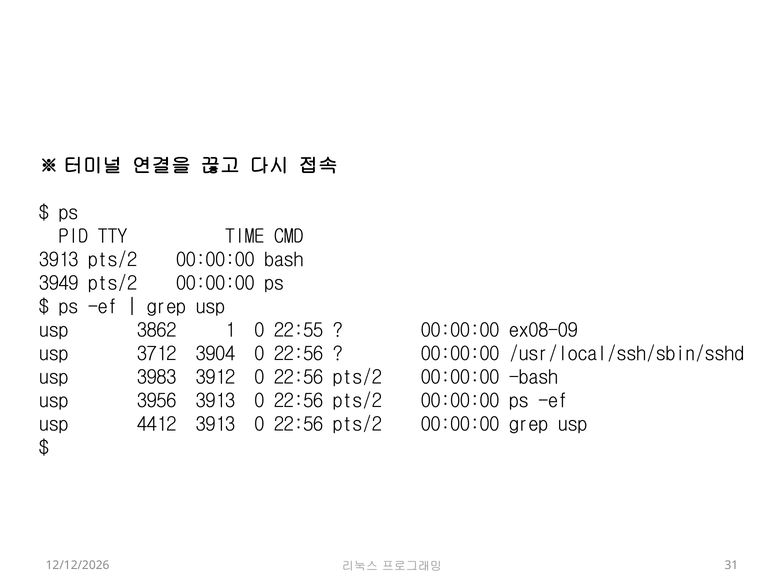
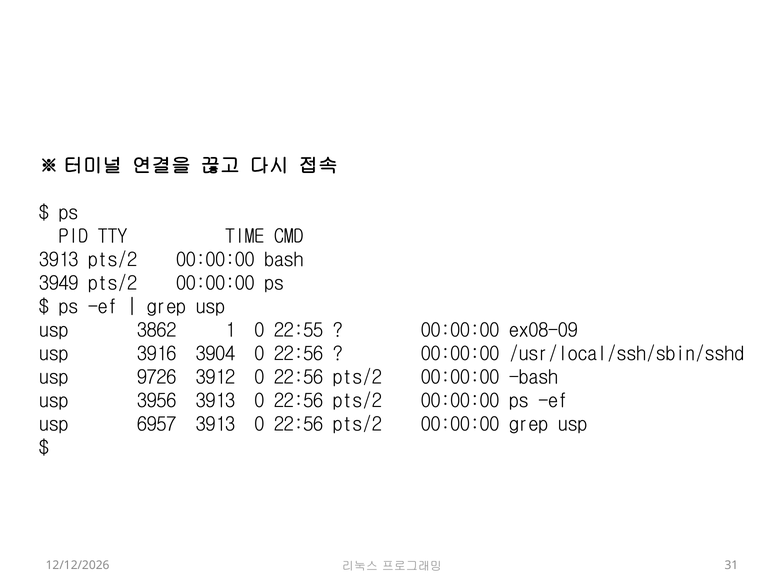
3712: 3712 -> 3916
3983: 3983 -> 9726
4412: 4412 -> 6957
